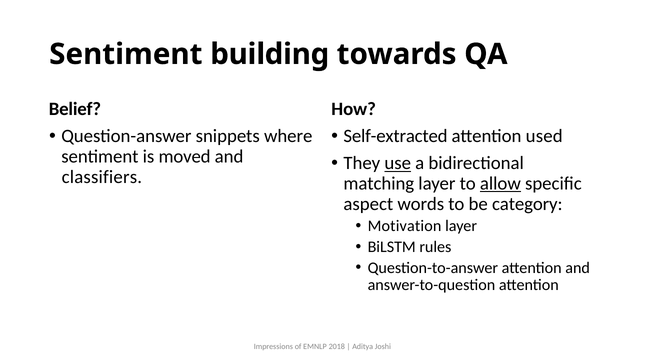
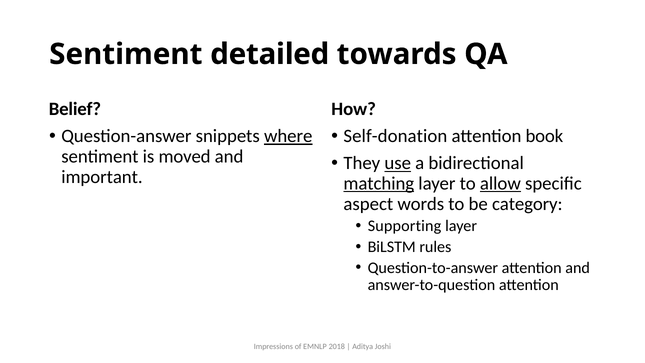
building: building -> detailed
where underline: none -> present
Self-extracted: Self-extracted -> Self-donation
used: used -> book
classifiers: classifiers -> important
matching underline: none -> present
Motivation: Motivation -> Supporting
